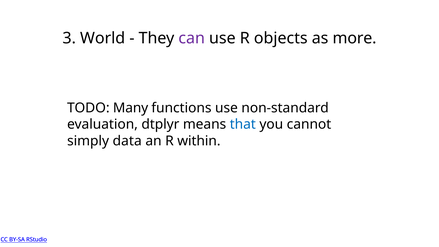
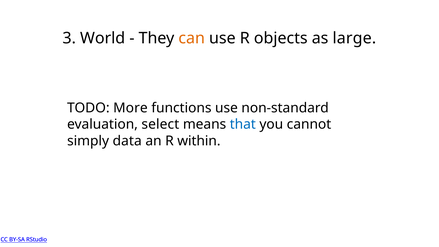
can colour: purple -> orange
more: more -> large
Many: Many -> More
dtplyr: dtplyr -> select
